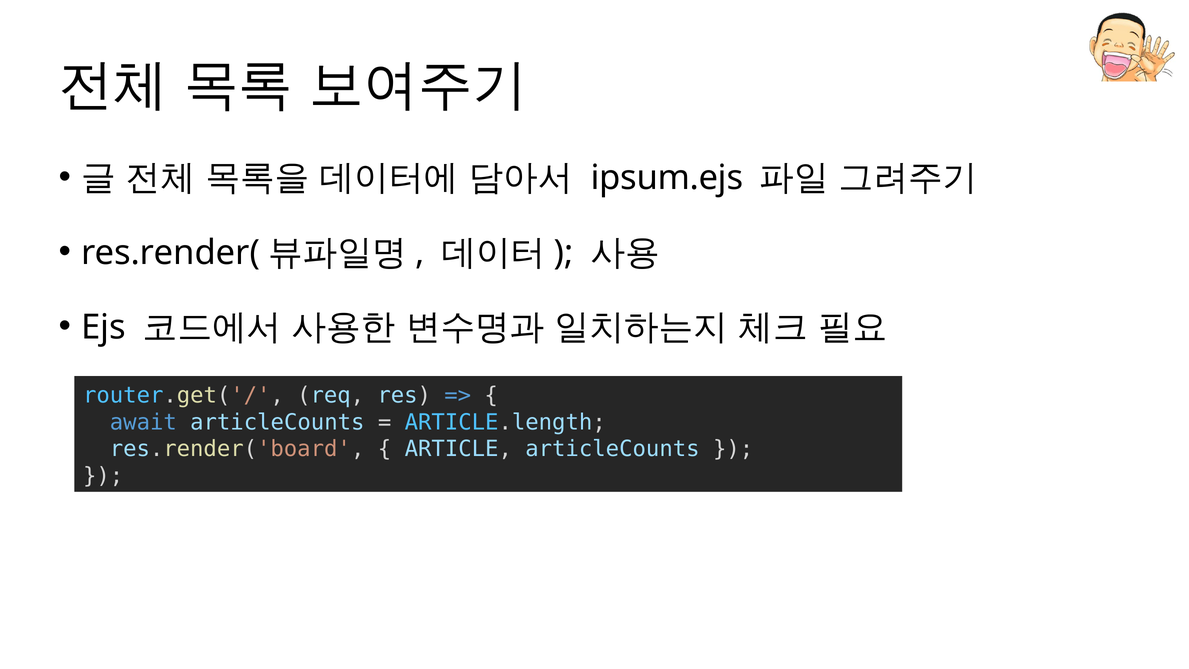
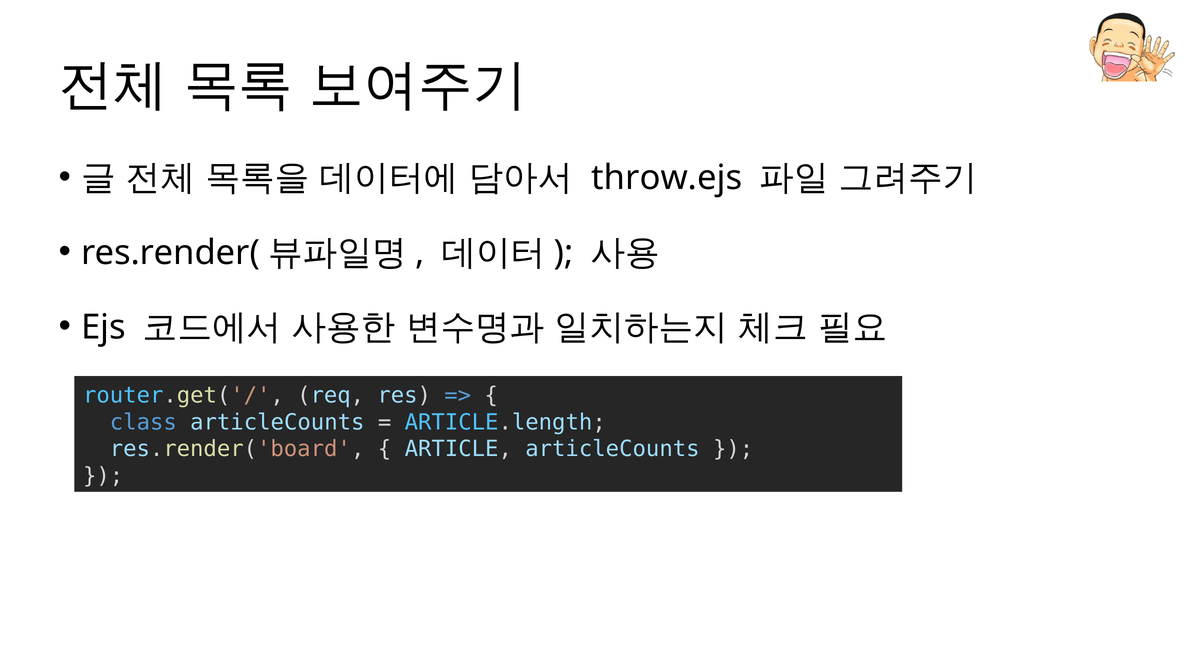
ipsum.ejs: ipsum.ejs -> throw.ejs
await: await -> class
